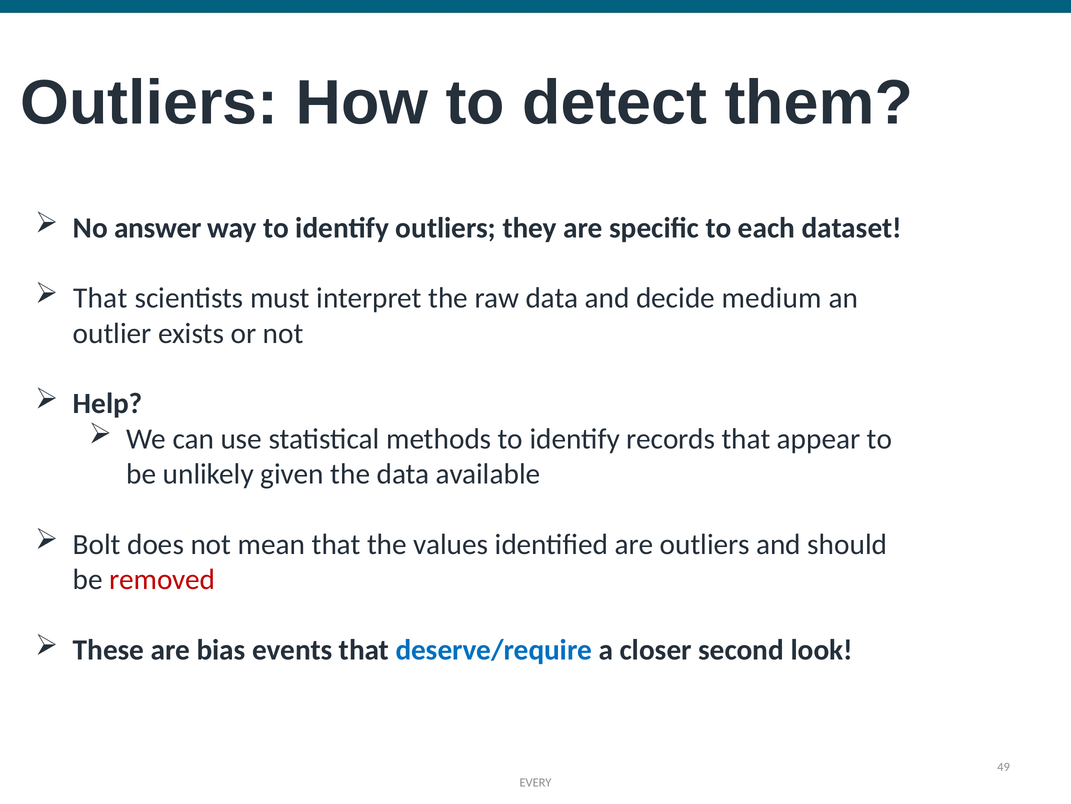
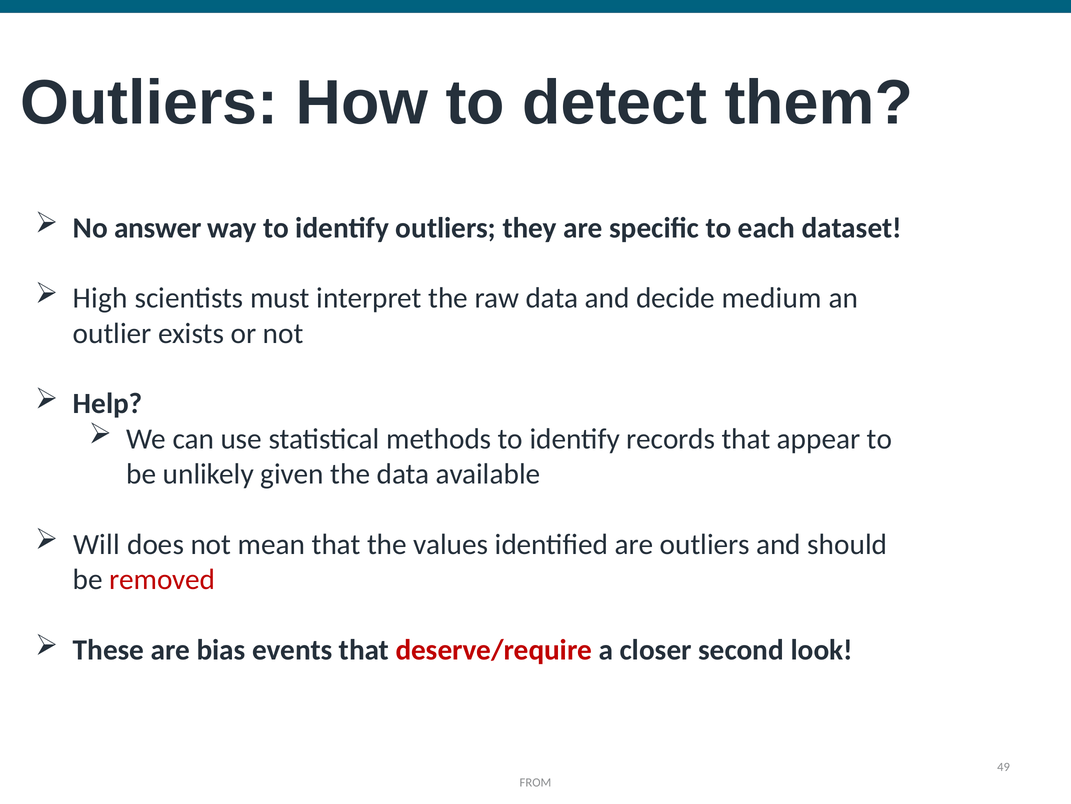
That at (100, 298): That -> High
Bolt: Bolt -> Will
deserve/require colour: blue -> red
EVERY: EVERY -> FROM
